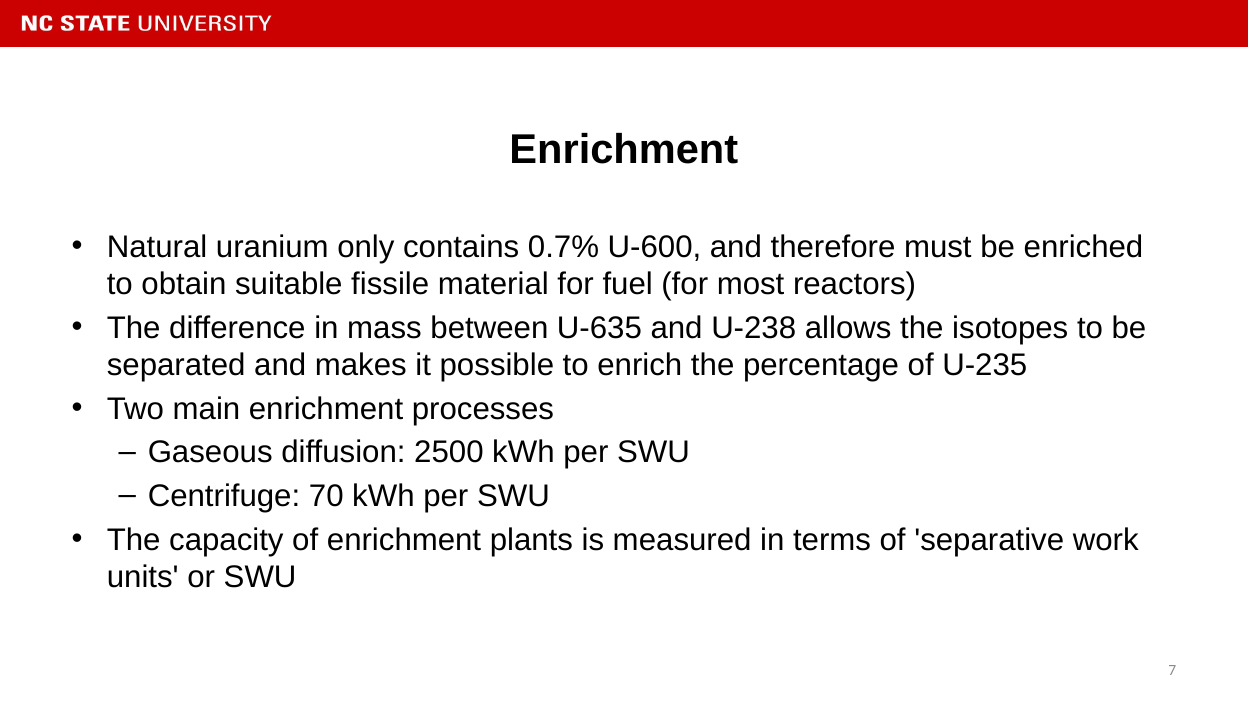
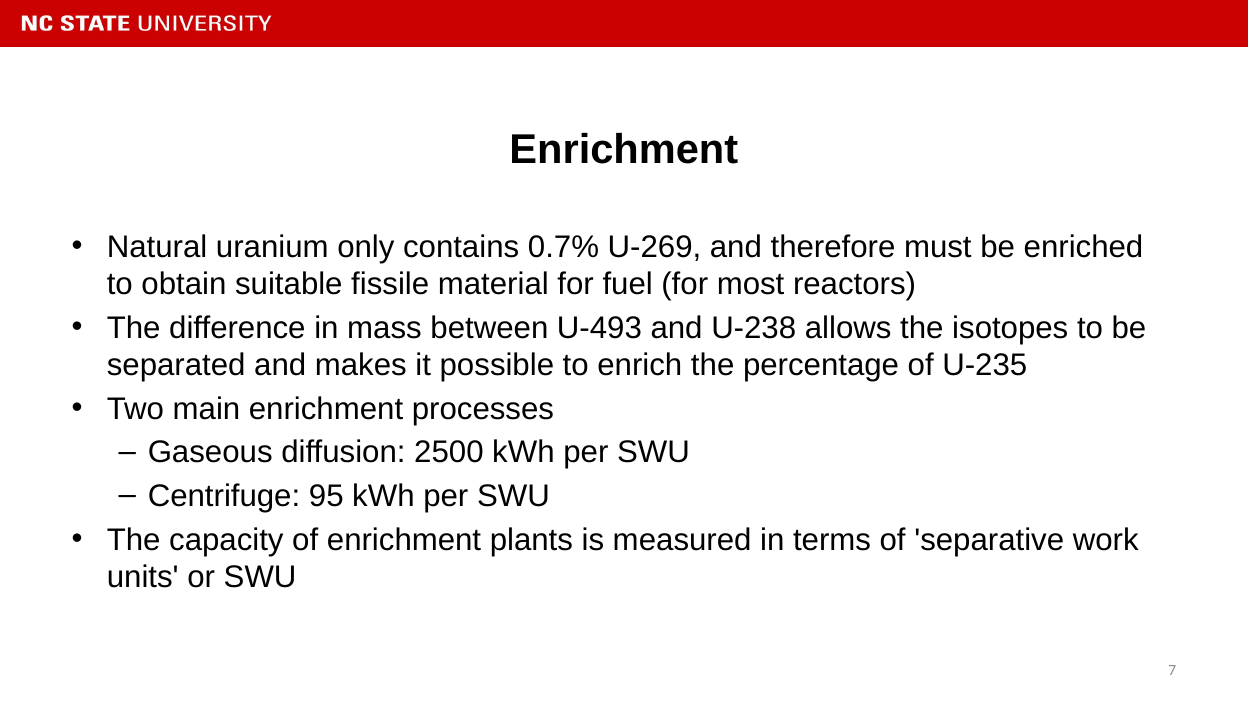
U-600: U-600 -> U-269
U-635: U-635 -> U-493
70: 70 -> 95
